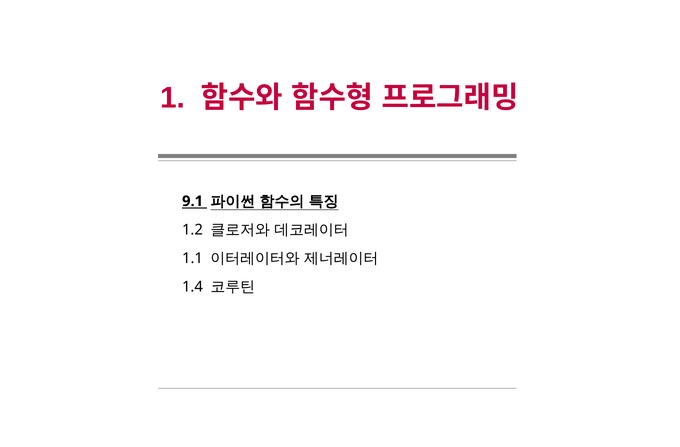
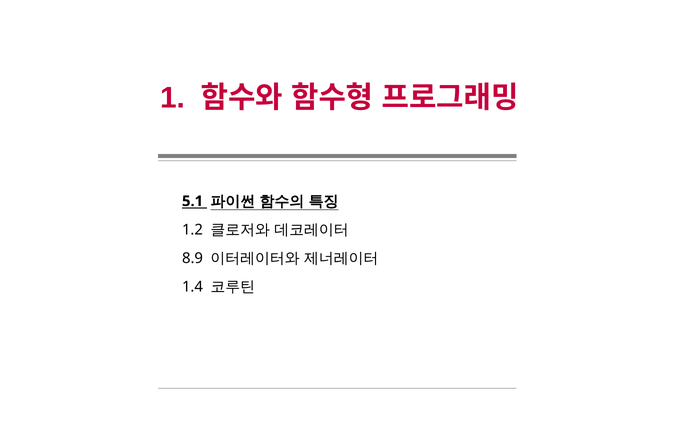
9.1: 9.1 -> 5.1
1.1: 1.1 -> 8.9
